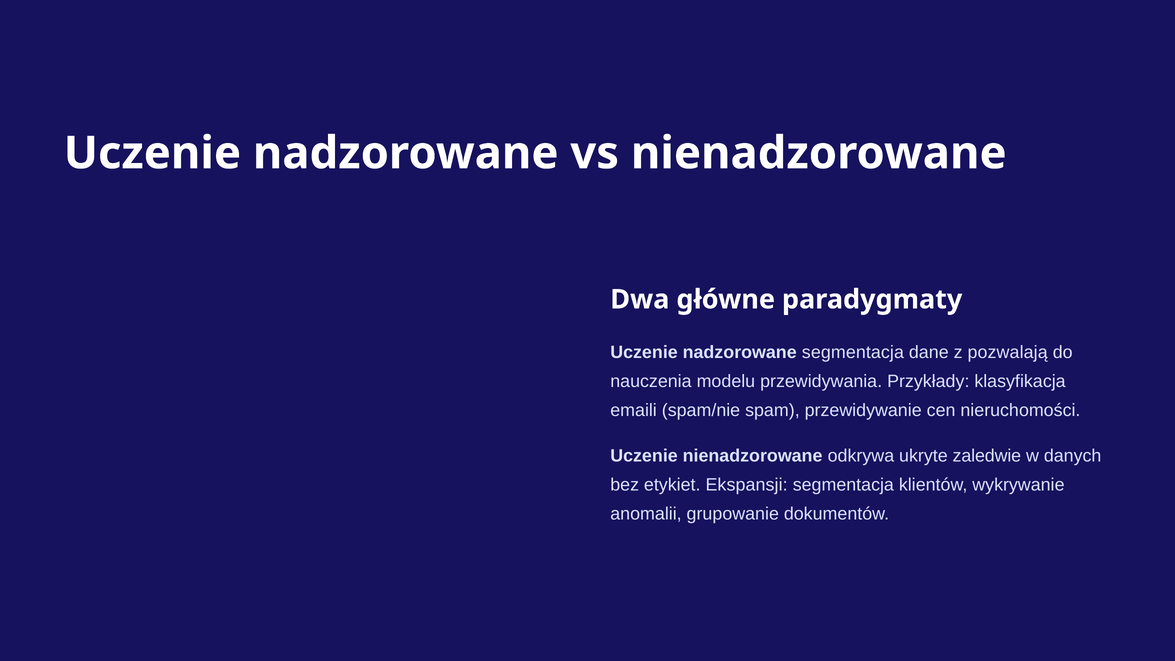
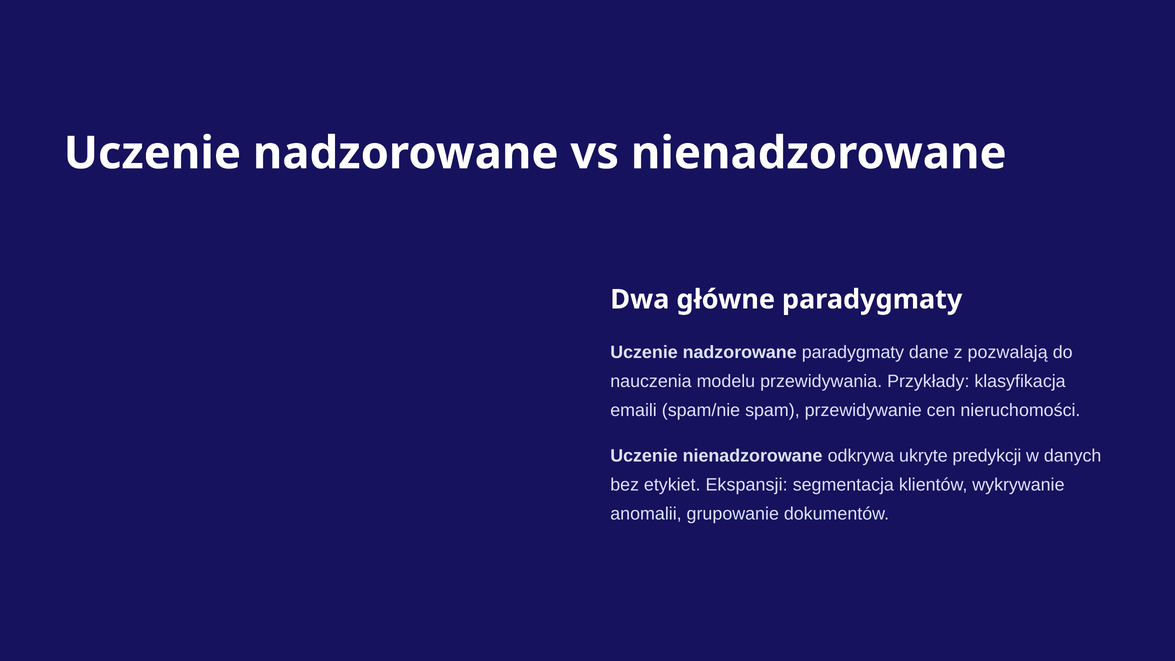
nadzorowane segmentacja: segmentacja -> paradygmaty
zaledwie: zaledwie -> predykcji
